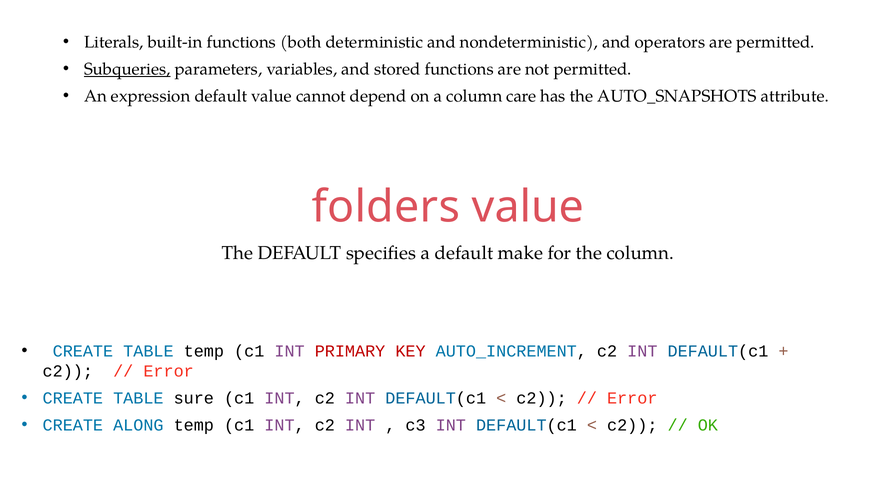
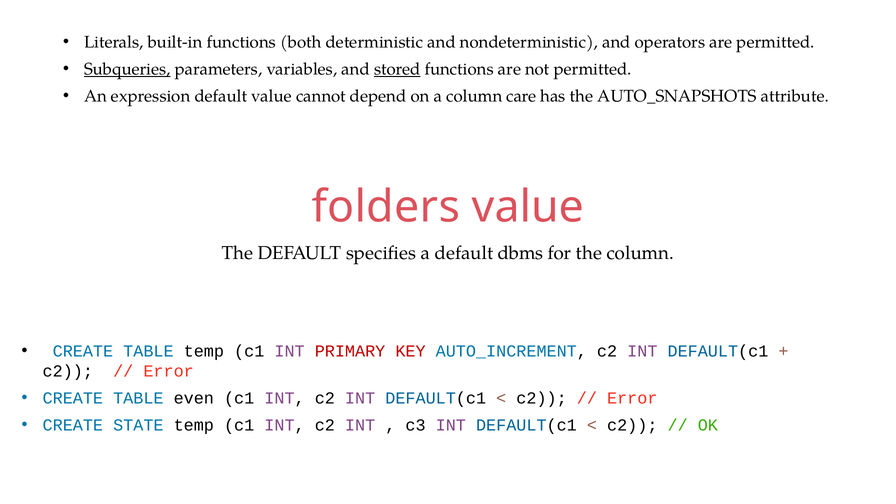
stored underline: none -> present
make: make -> dbms
sure: sure -> even
ALONG: ALONG -> STATE
